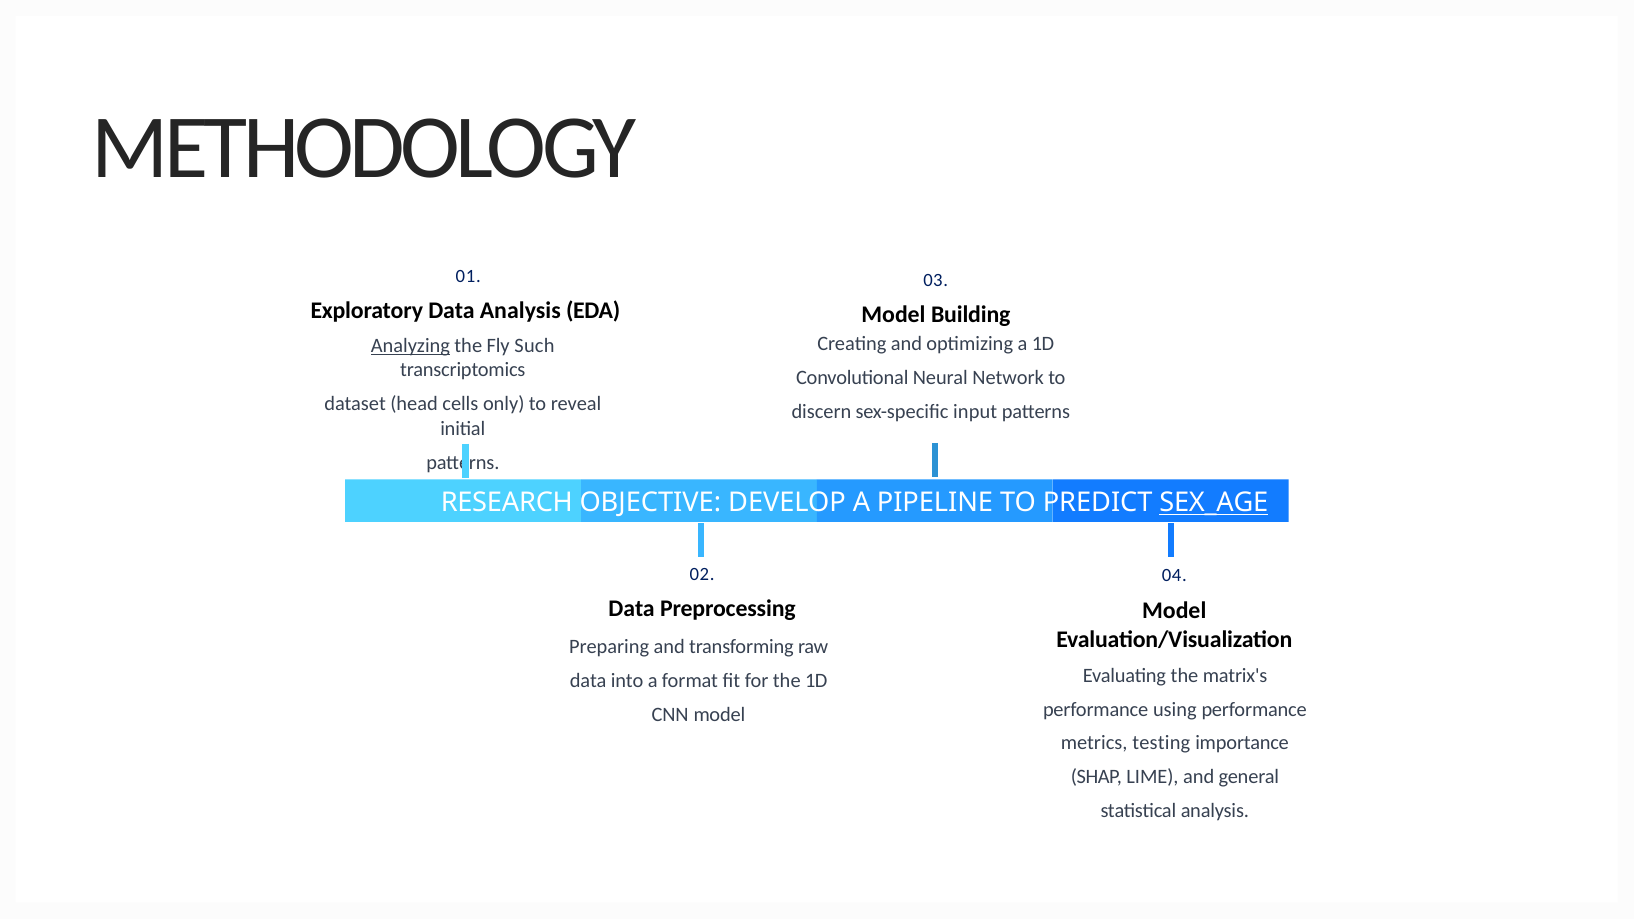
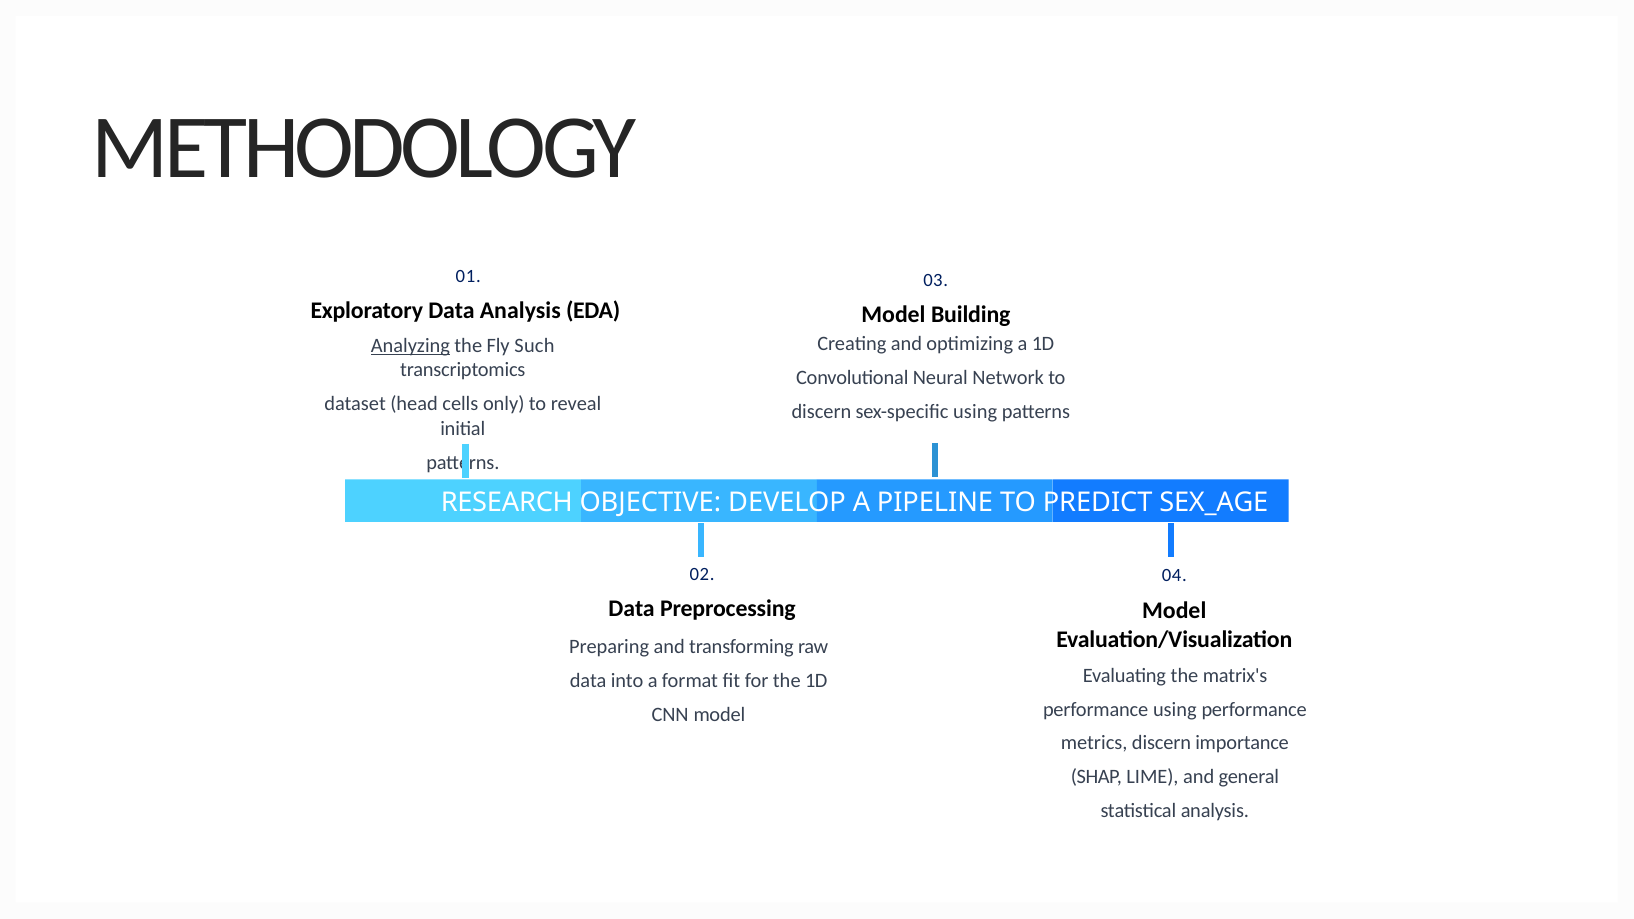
sex-specific input: input -> using
SEX_AGE underline: present -> none
metrics testing: testing -> discern
